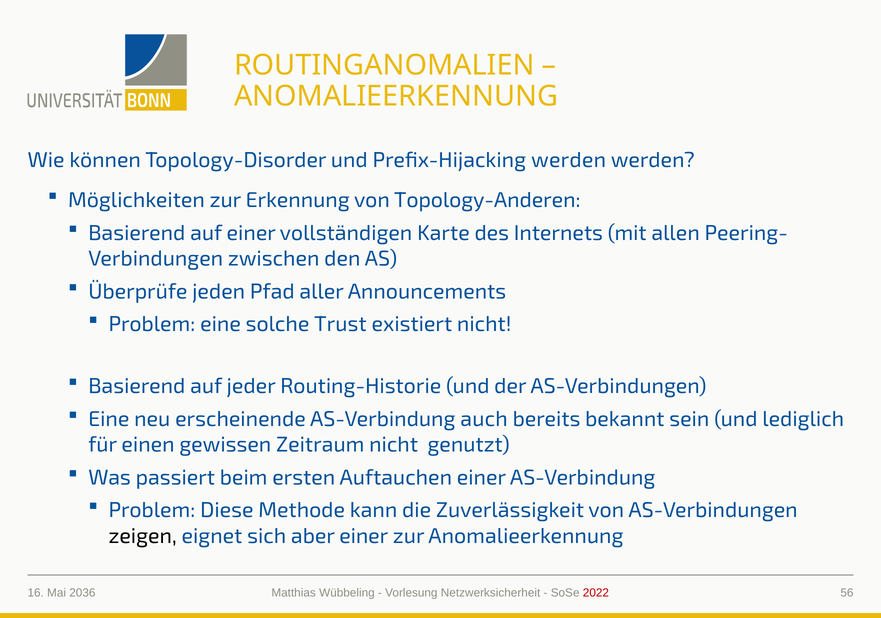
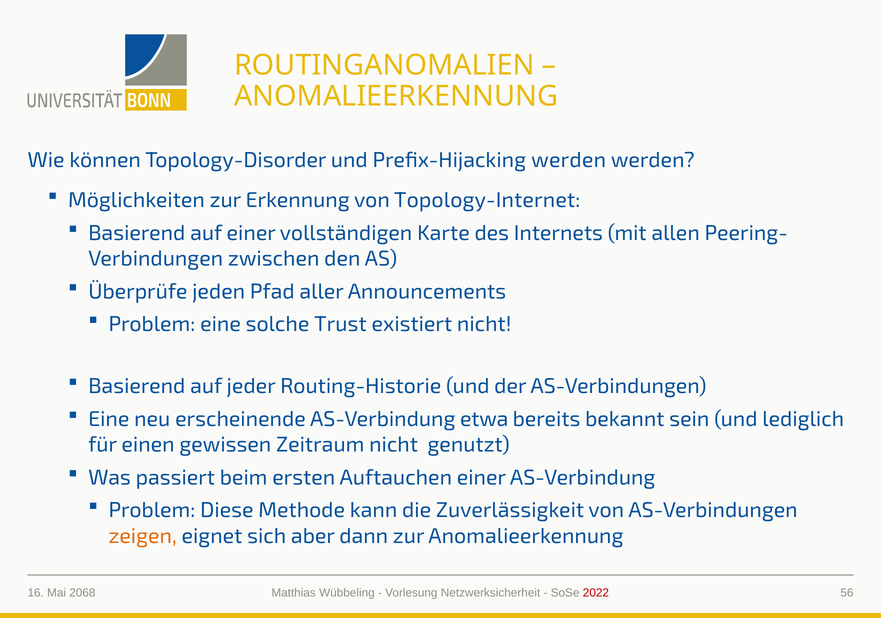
Topology-Anderen: Topology-Anderen -> Topology-Internet
auch: auch -> etwa
zeigen colour: black -> orange
aber einer: einer -> dann
2036: 2036 -> 2068
